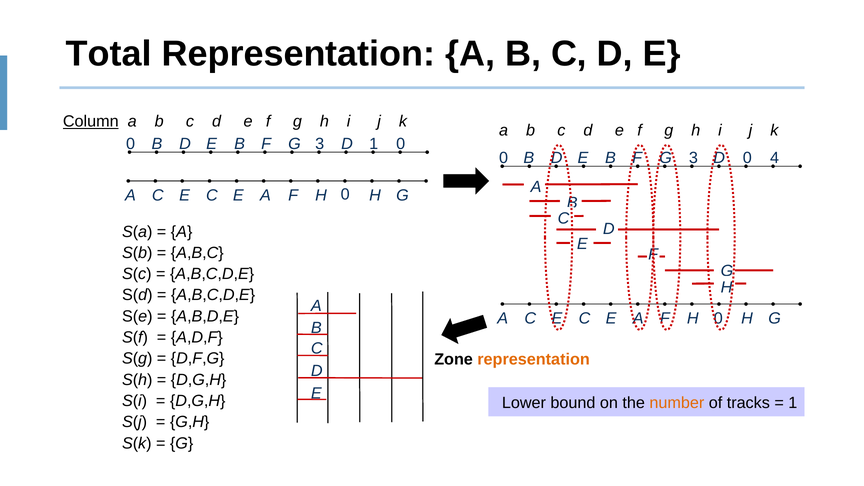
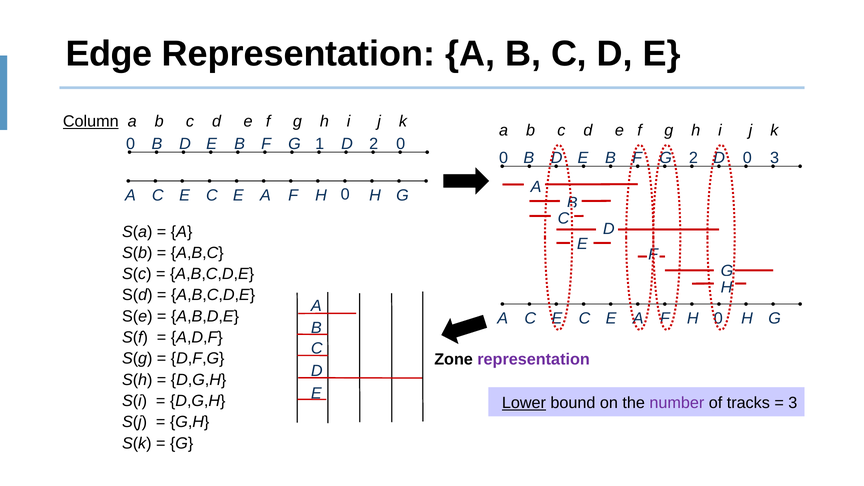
Total: Total -> Edge
3 at (320, 144): 3 -> 1
D 1: 1 -> 2
3 at (693, 158): 3 -> 2
0 4: 4 -> 3
representation at (534, 360) colour: orange -> purple
Lower underline: none -> present
number colour: orange -> purple
1 at (793, 403): 1 -> 3
